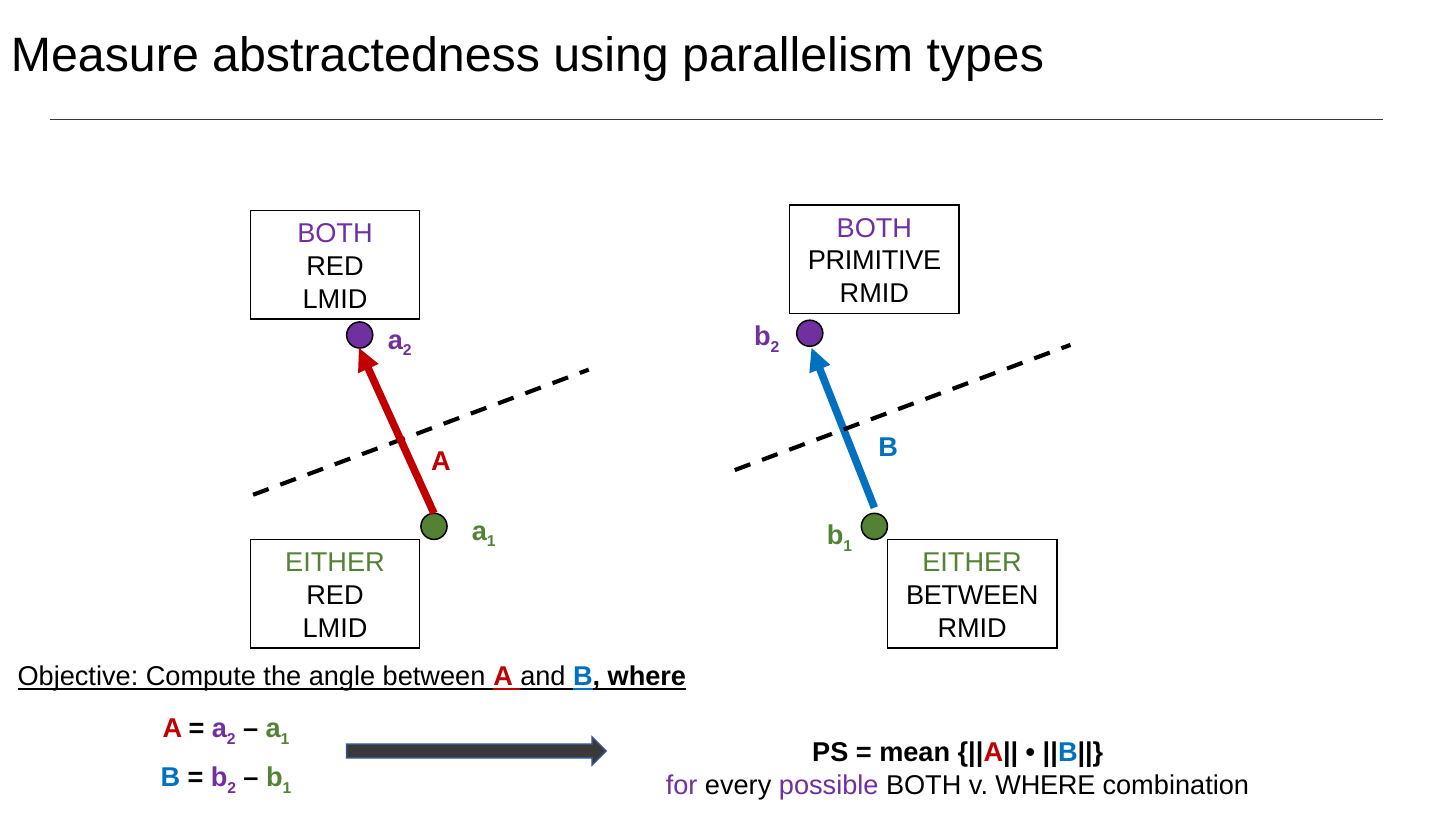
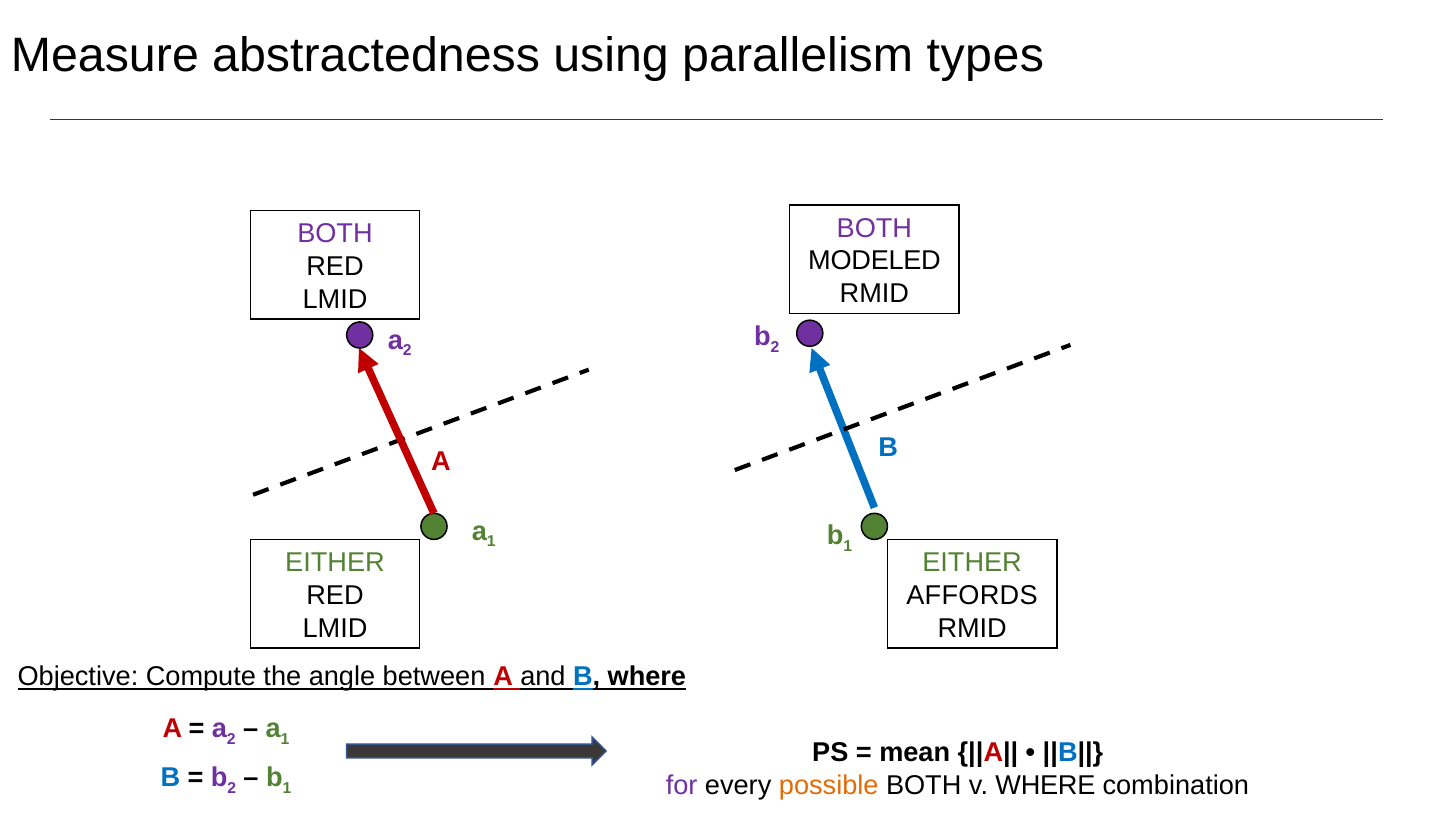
PRIMITIVE: PRIMITIVE -> MODELED
BETWEEN at (972, 596): BETWEEN -> AFFORDS
possible colour: purple -> orange
